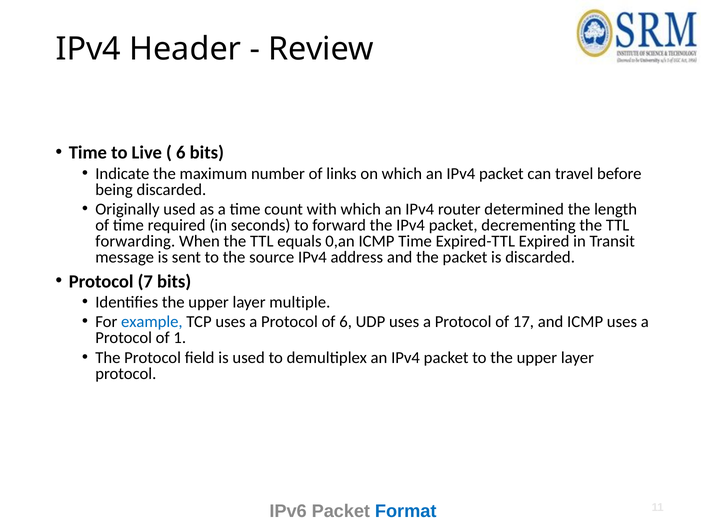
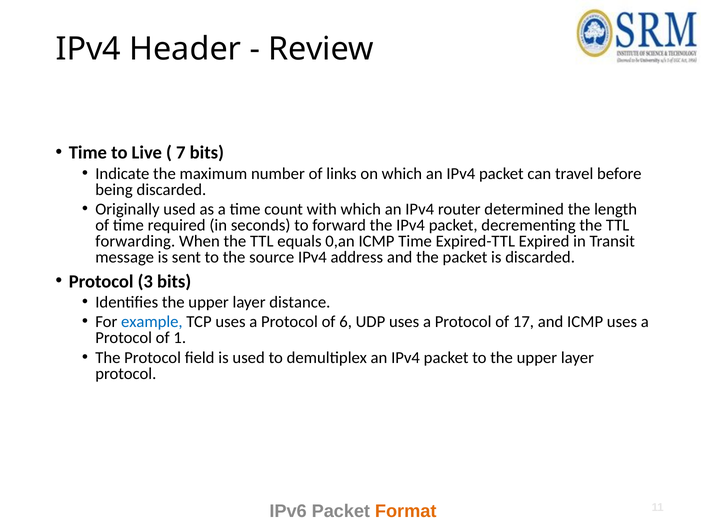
6 at (181, 153): 6 -> 7
7: 7 -> 3
multiple: multiple -> distance
Format colour: blue -> orange
